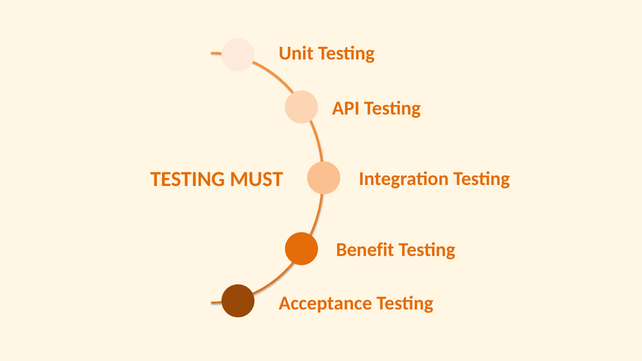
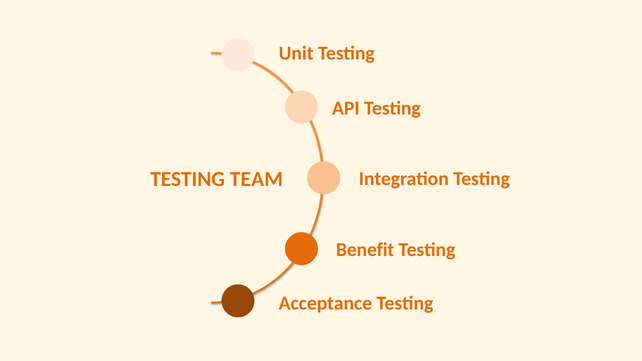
MUST: MUST -> TEAM
